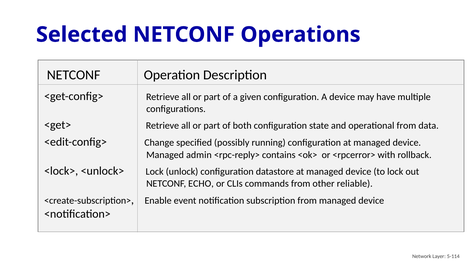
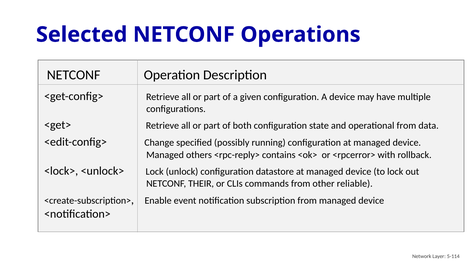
admin: admin -> others
ECHO: ECHO -> THEIR
